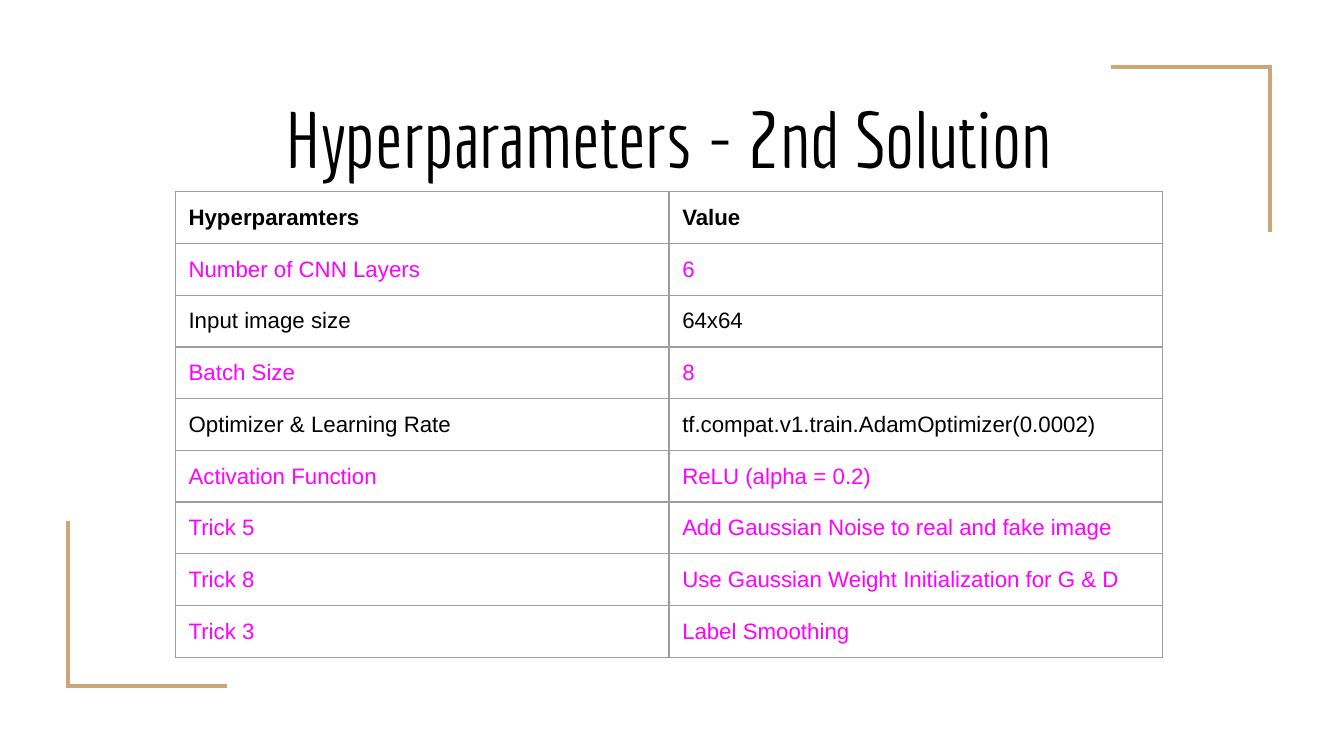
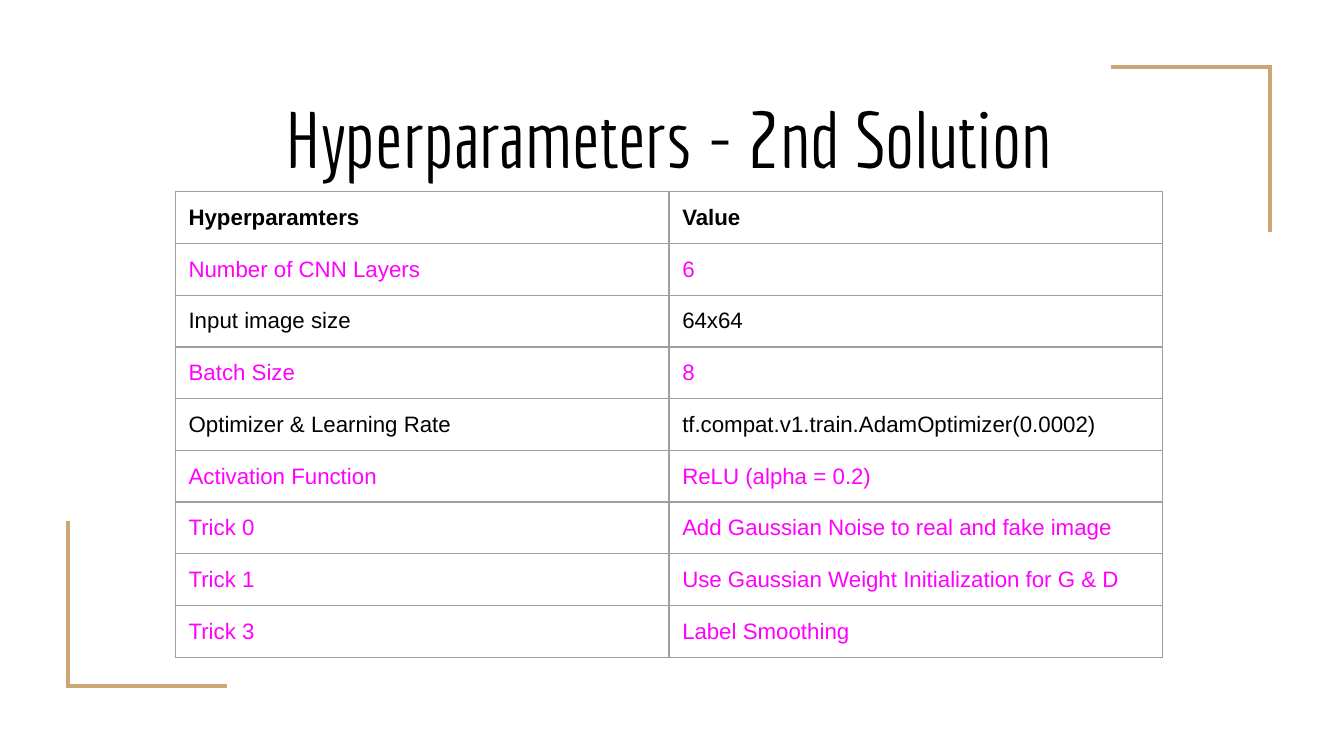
5: 5 -> 0
Trick 8: 8 -> 1
